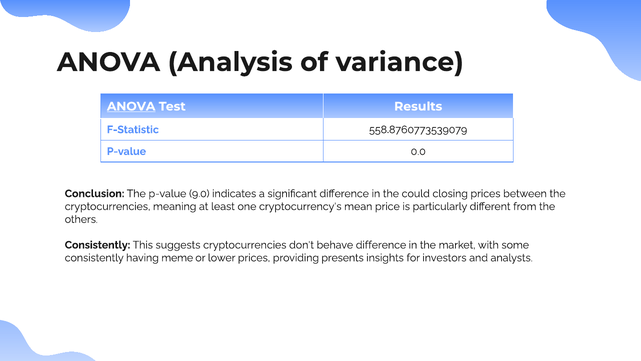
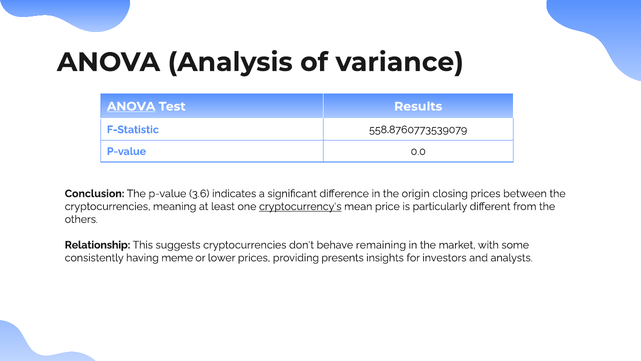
9.0: 9.0 -> 3.6
could: could -> origin
cryptocurrency's underline: none -> present
Consistently at (98, 245): Consistently -> Relationship
behave difference: difference -> remaining
